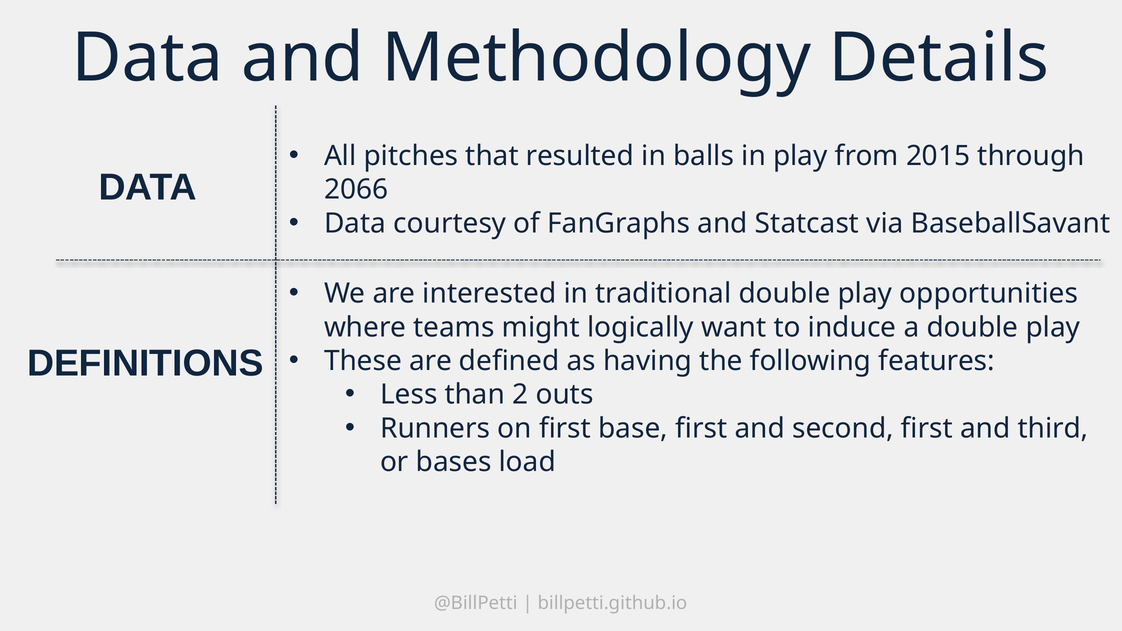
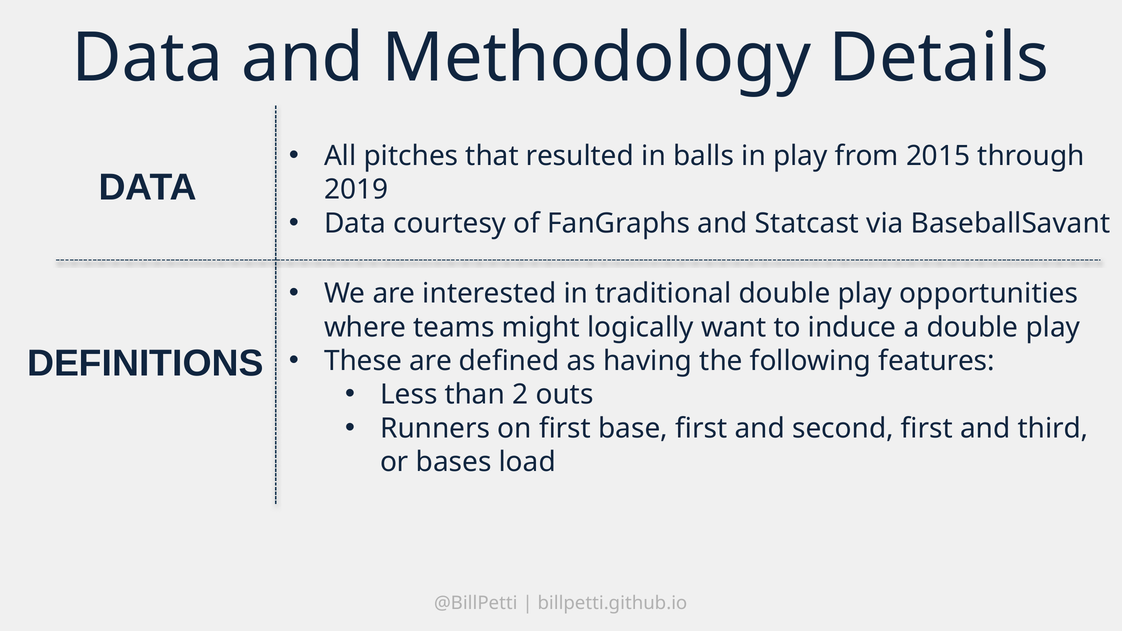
2066: 2066 -> 2019
